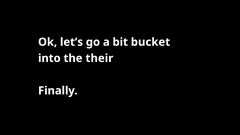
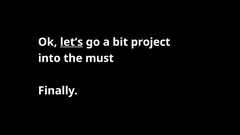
let’s underline: none -> present
bucket: bucket -> project
their: their -> must
